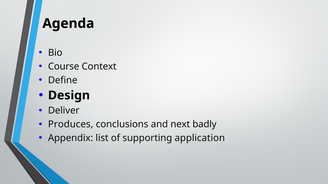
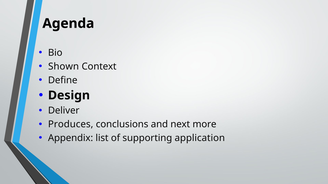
Course: Course -> Shown
badly: badly -> more
